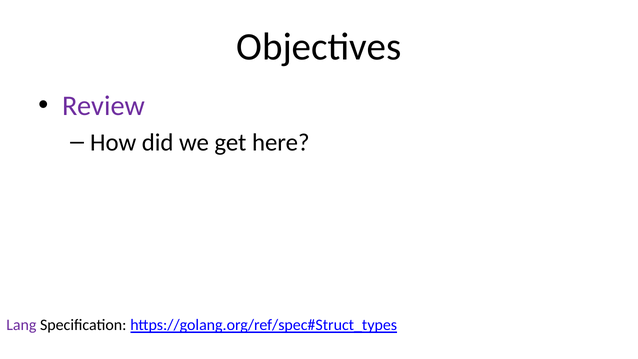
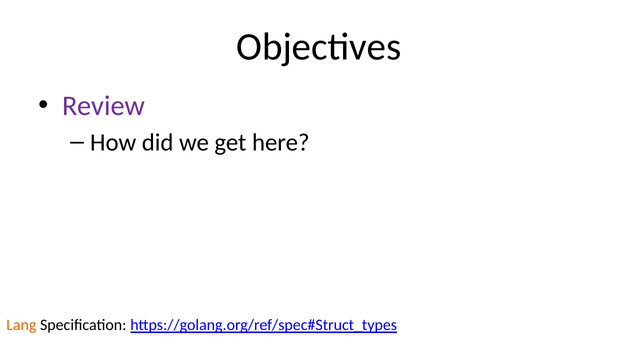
Lang colour: purple -> orange
